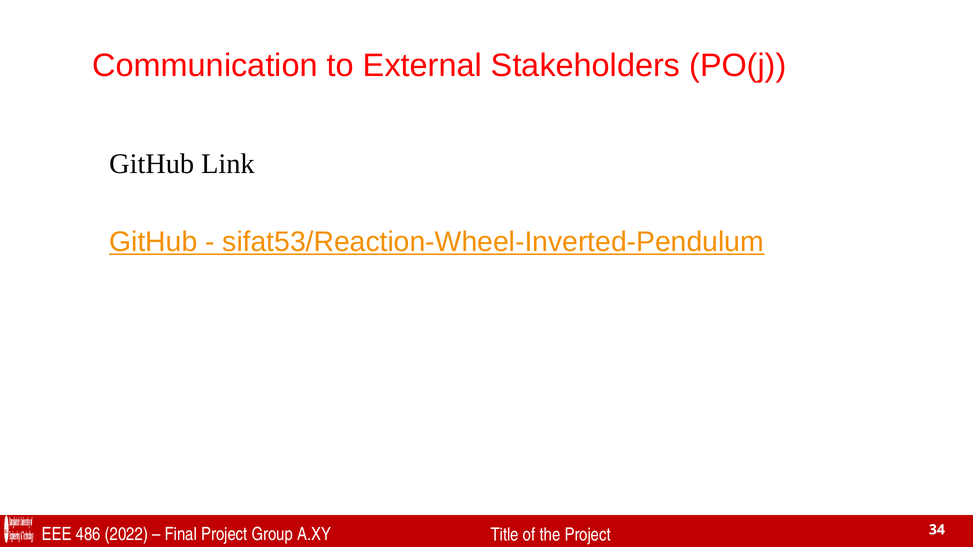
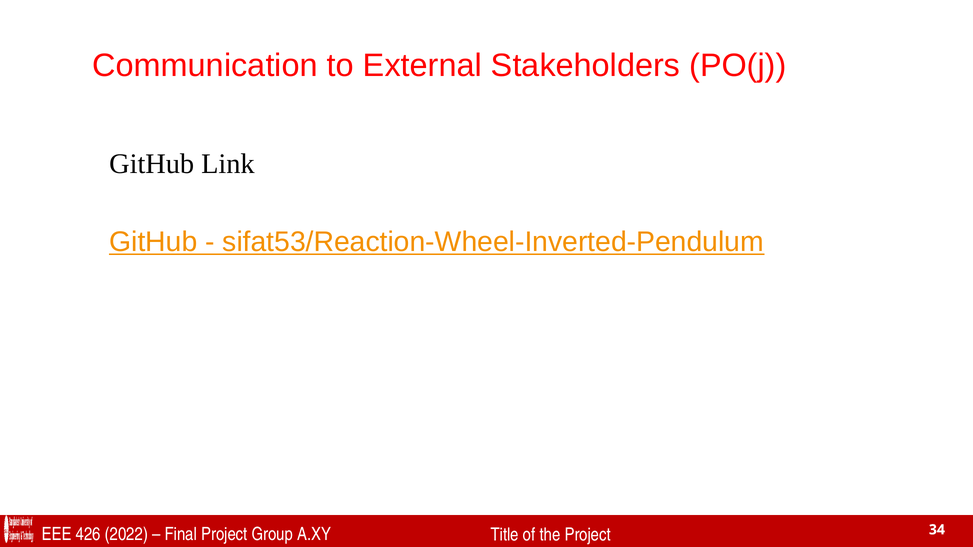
486: 486 -> 426
